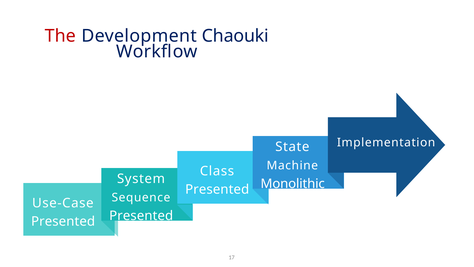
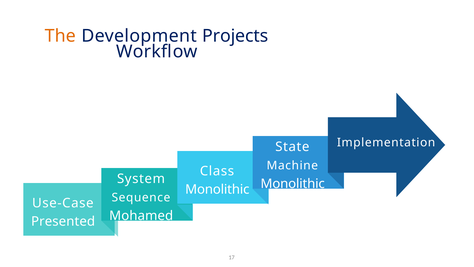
The colour: red -> orange
Chaouki: Chaouki -> Projects
Presented at (217, 189): Presented -> Monolithic
Presented at (141, 215): Presented -> Mohamed
